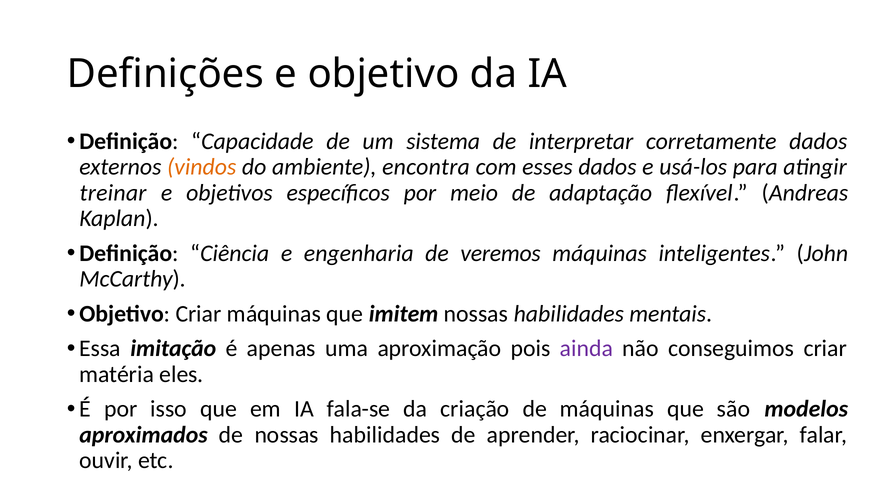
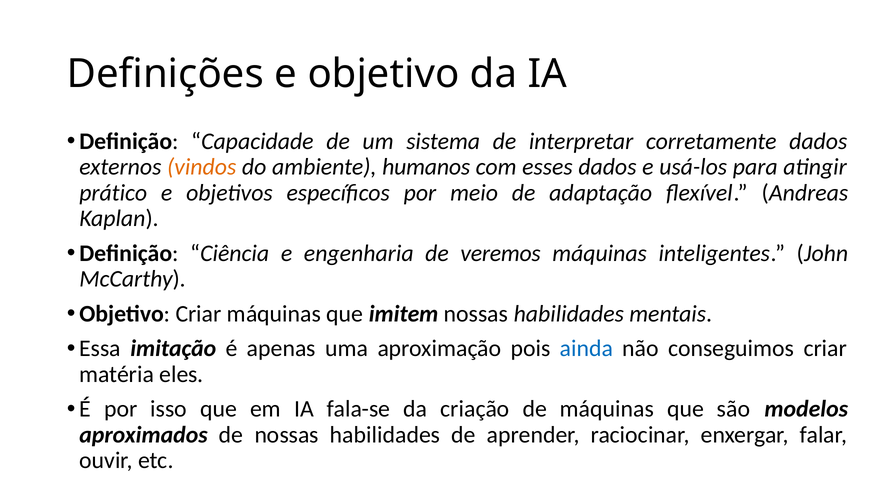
encontra: encontra -> humanos
treinar: treinar -> prático
ainda colour: purple -> blue
